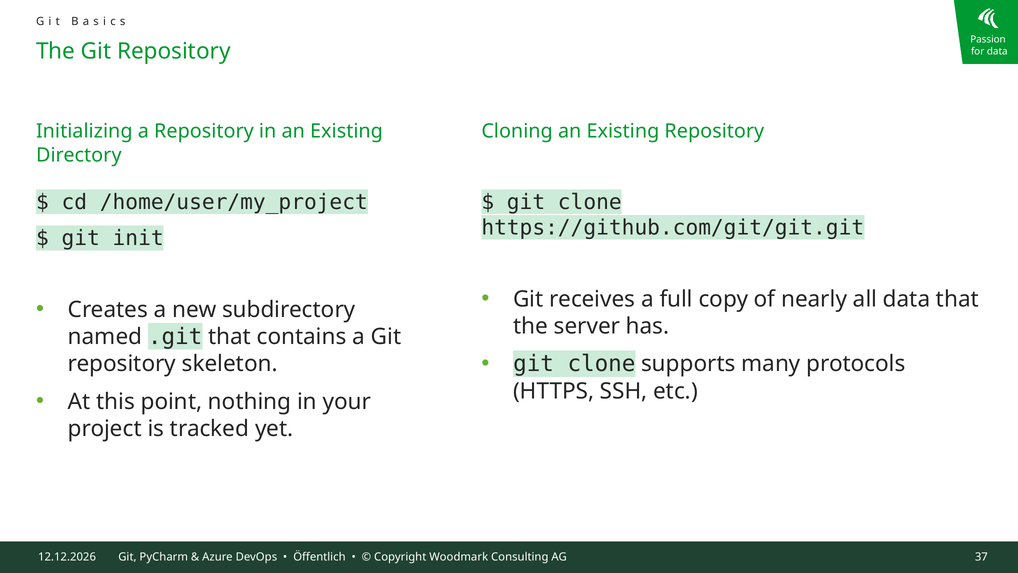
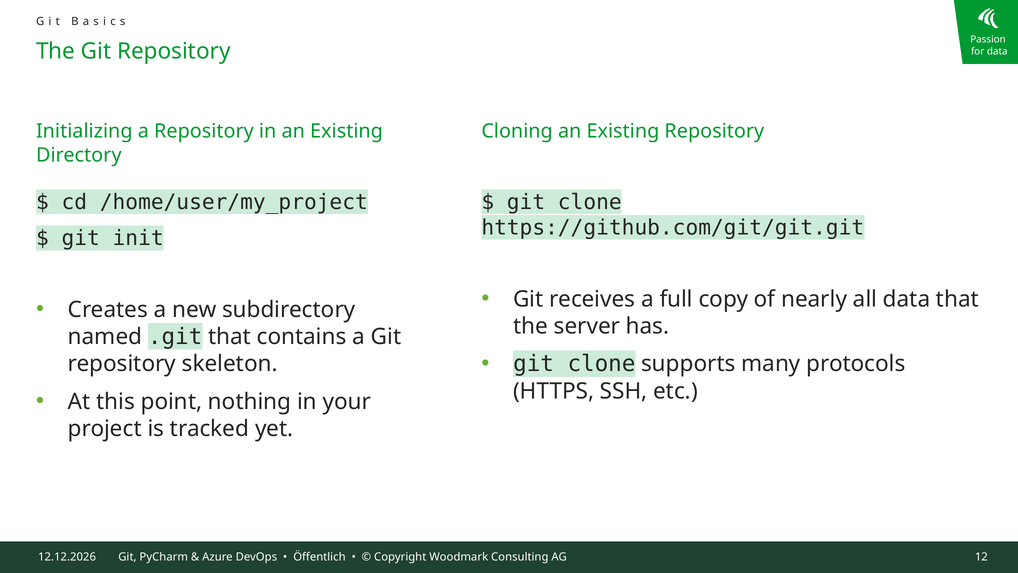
37: 37 -> 12
